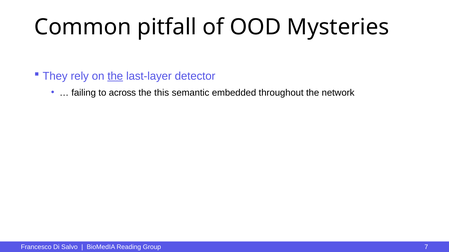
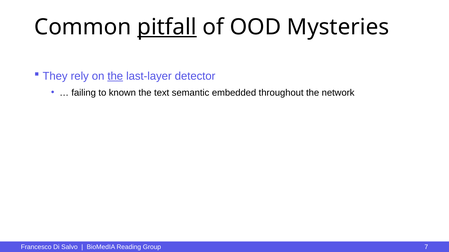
pitfall underline: none -> present
across: across -> known
this: this -> text
